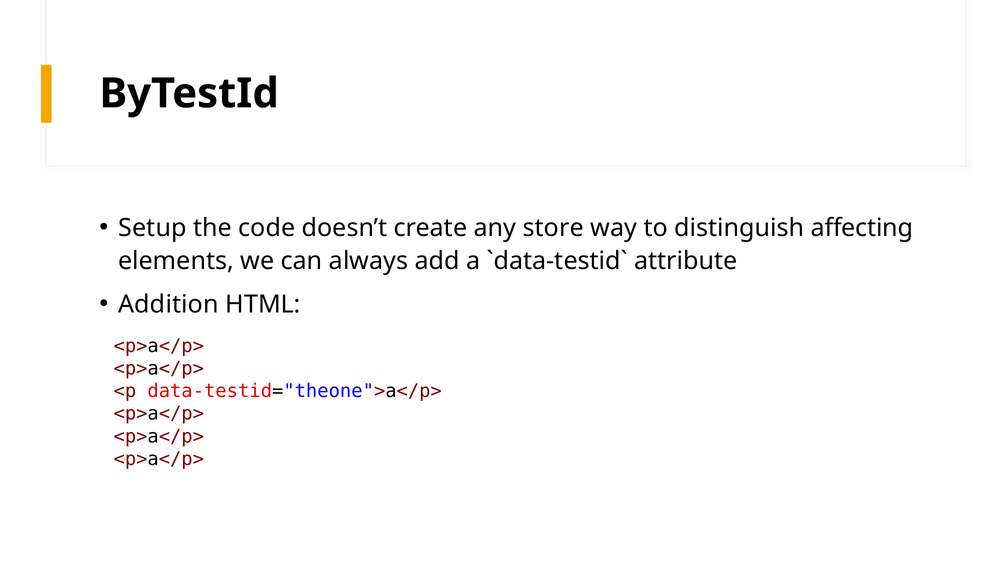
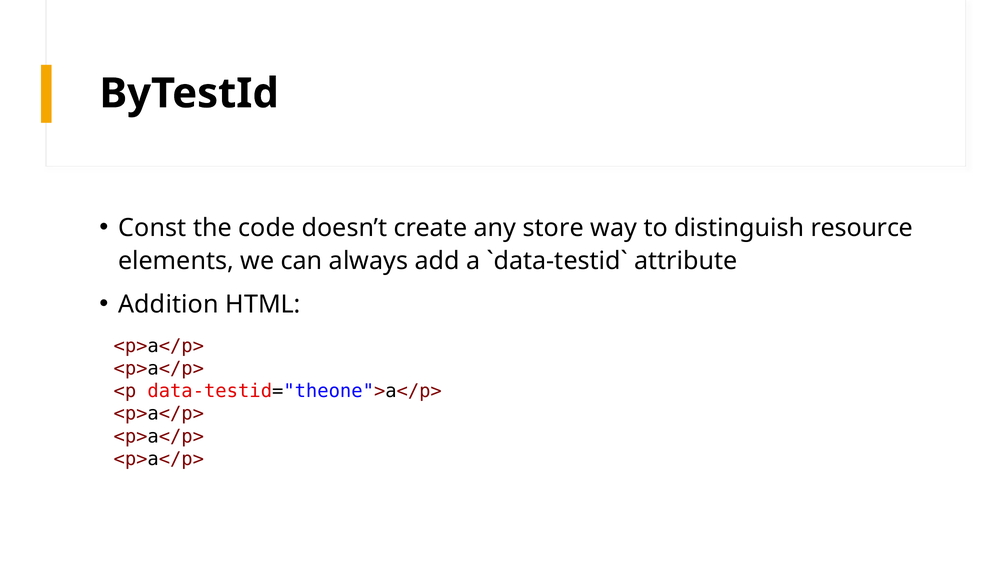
Setup: Setup -> Const
affecting: affecting -> resource
